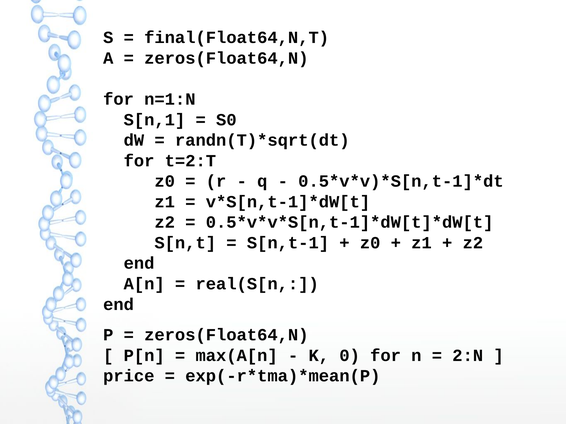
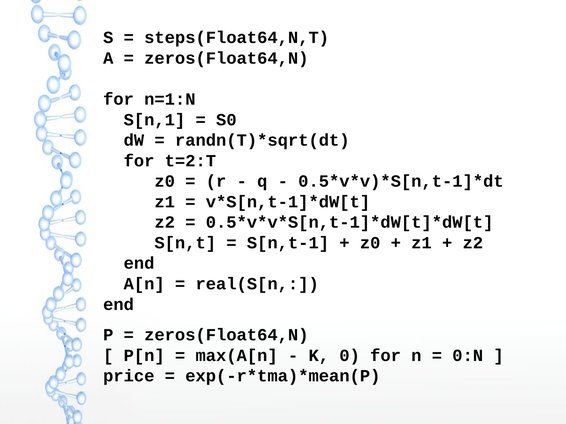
final(Float64,N,T: final(Float64,N,T -> steps(Float64,N,T
2:N: 2:N -> 0:N
